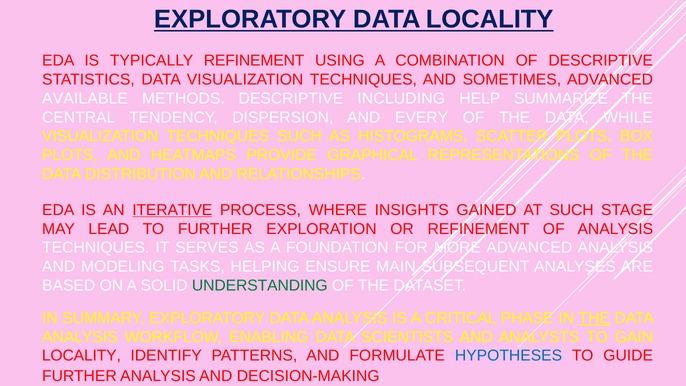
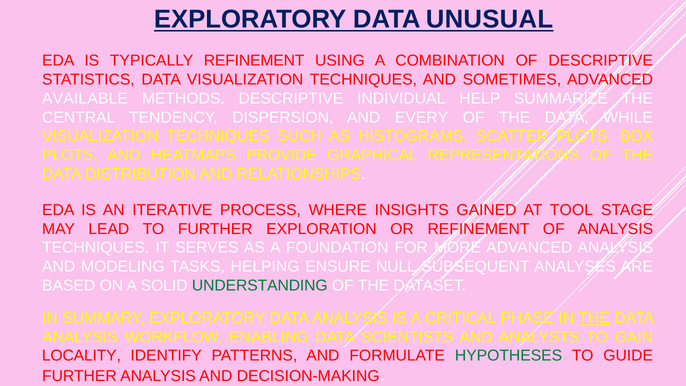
DATA LOCALITY: LOCALITY -> UNUSUAL
INCLUDING: INCLUDING -> INDIVIDUAL
ITERATIVE underline: present -> none
AT SUCH: SUCH -> TOOL
MAIN: MAIN -> NULL
HYPOTHESES colour: blue -> green
